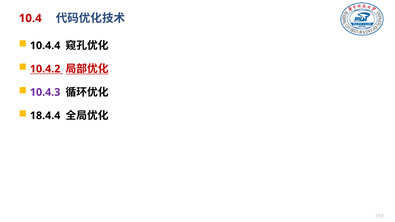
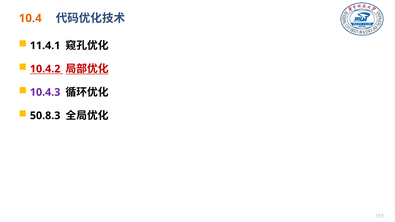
10.4 colour: red -> orange
10.4.4: 10.4.4 -> 11.4.1
18.4.4: 18.4.4 -> 50.8.3
